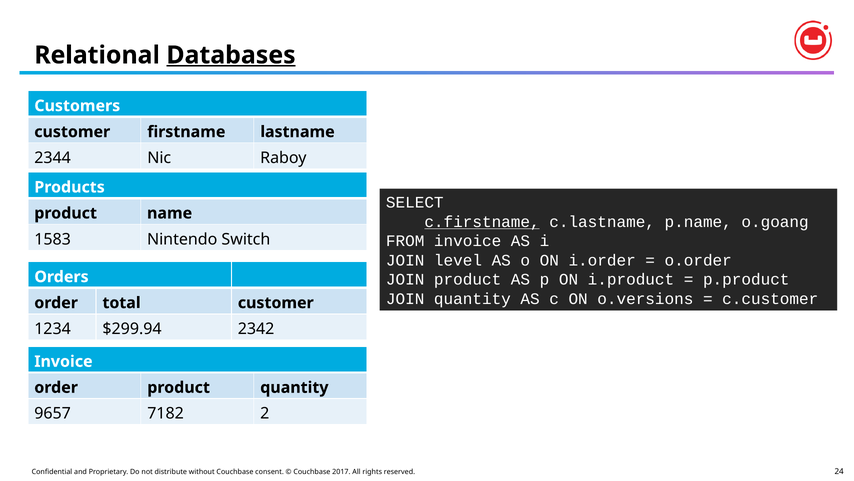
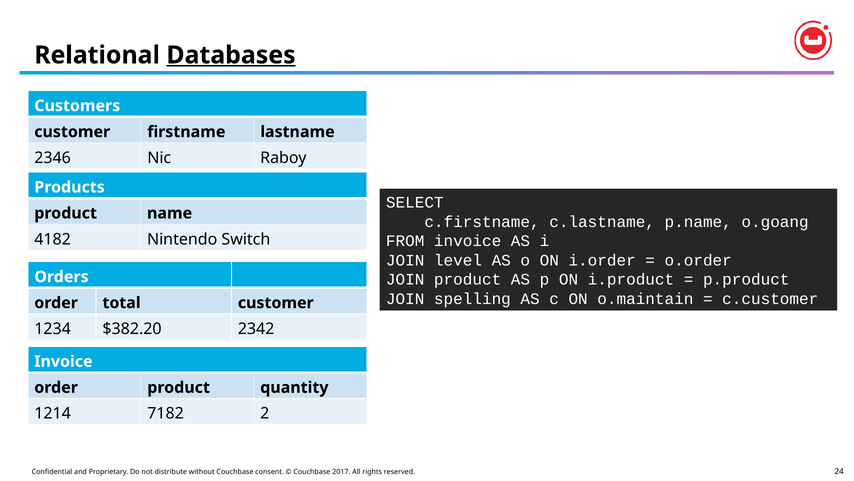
2344: 2344 -> 2346
c.firstname underline: present -> none
1583: 1583 -> 4182
JOIN quantity: quantity -> spelling
o.versions: o.versions -> o.maintain
$299.94: $299.94 -> $382.20
9657: 9657 -> 1214
